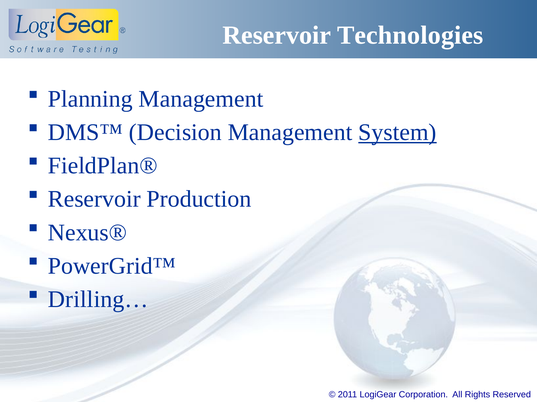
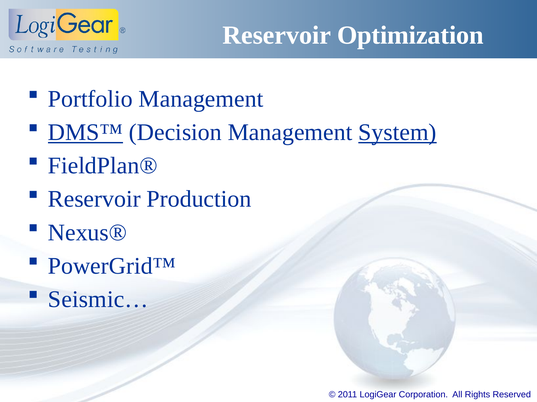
Technologies: Technologies -> Optimization
Planning: Planning -> Portfolio
DMS™ underline: none -> present
Drilling…: Drilling… -> Seismic…
